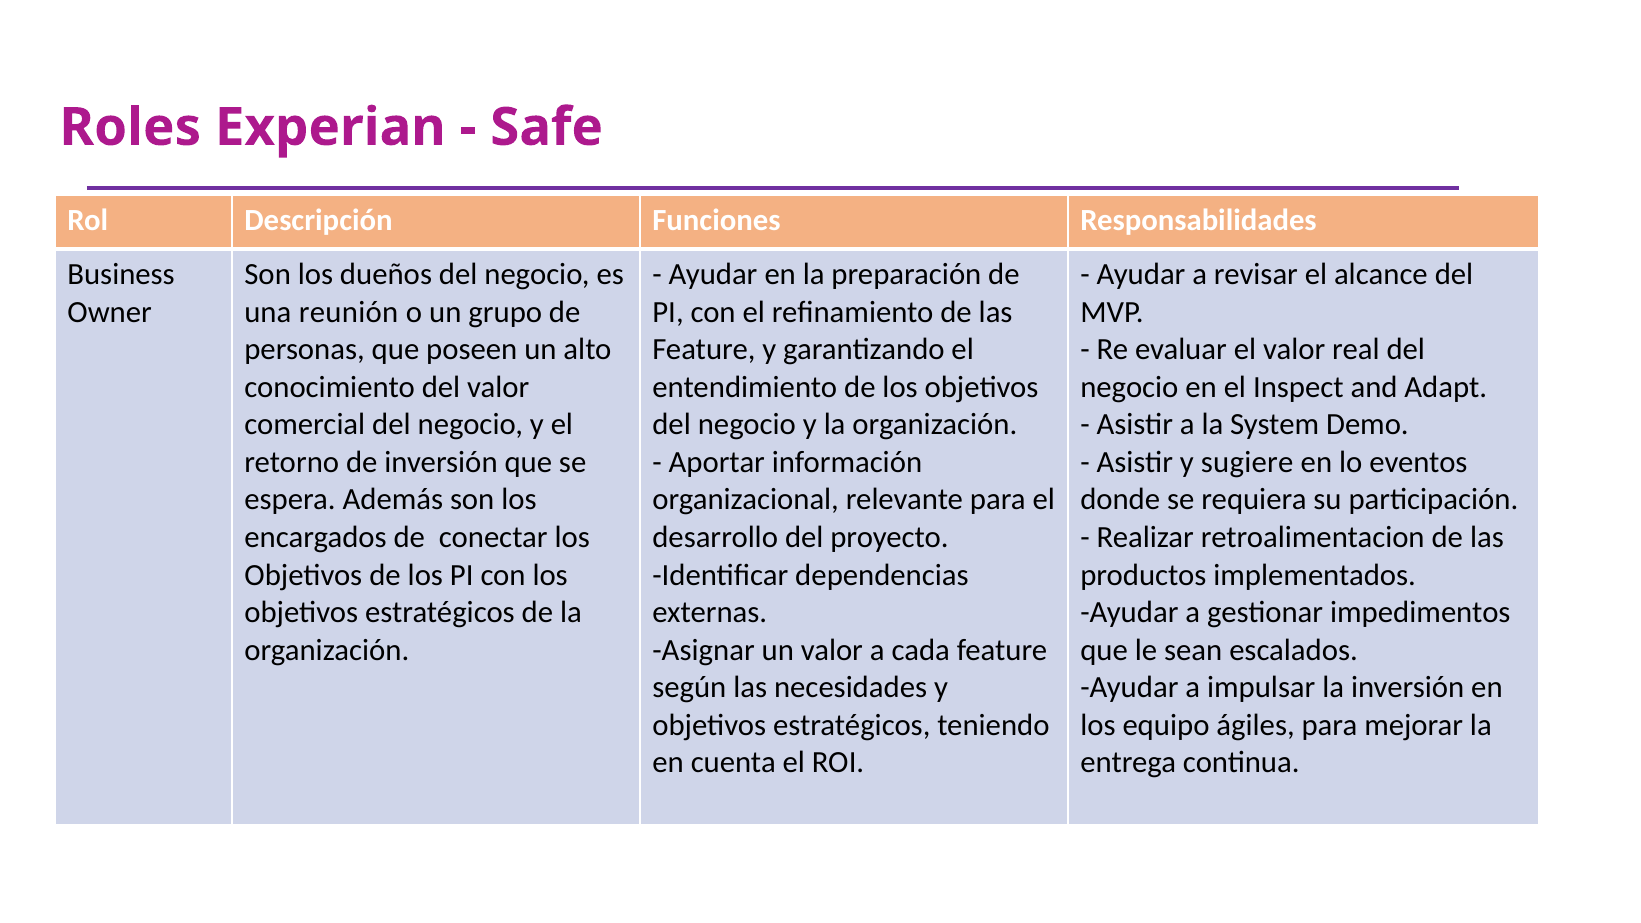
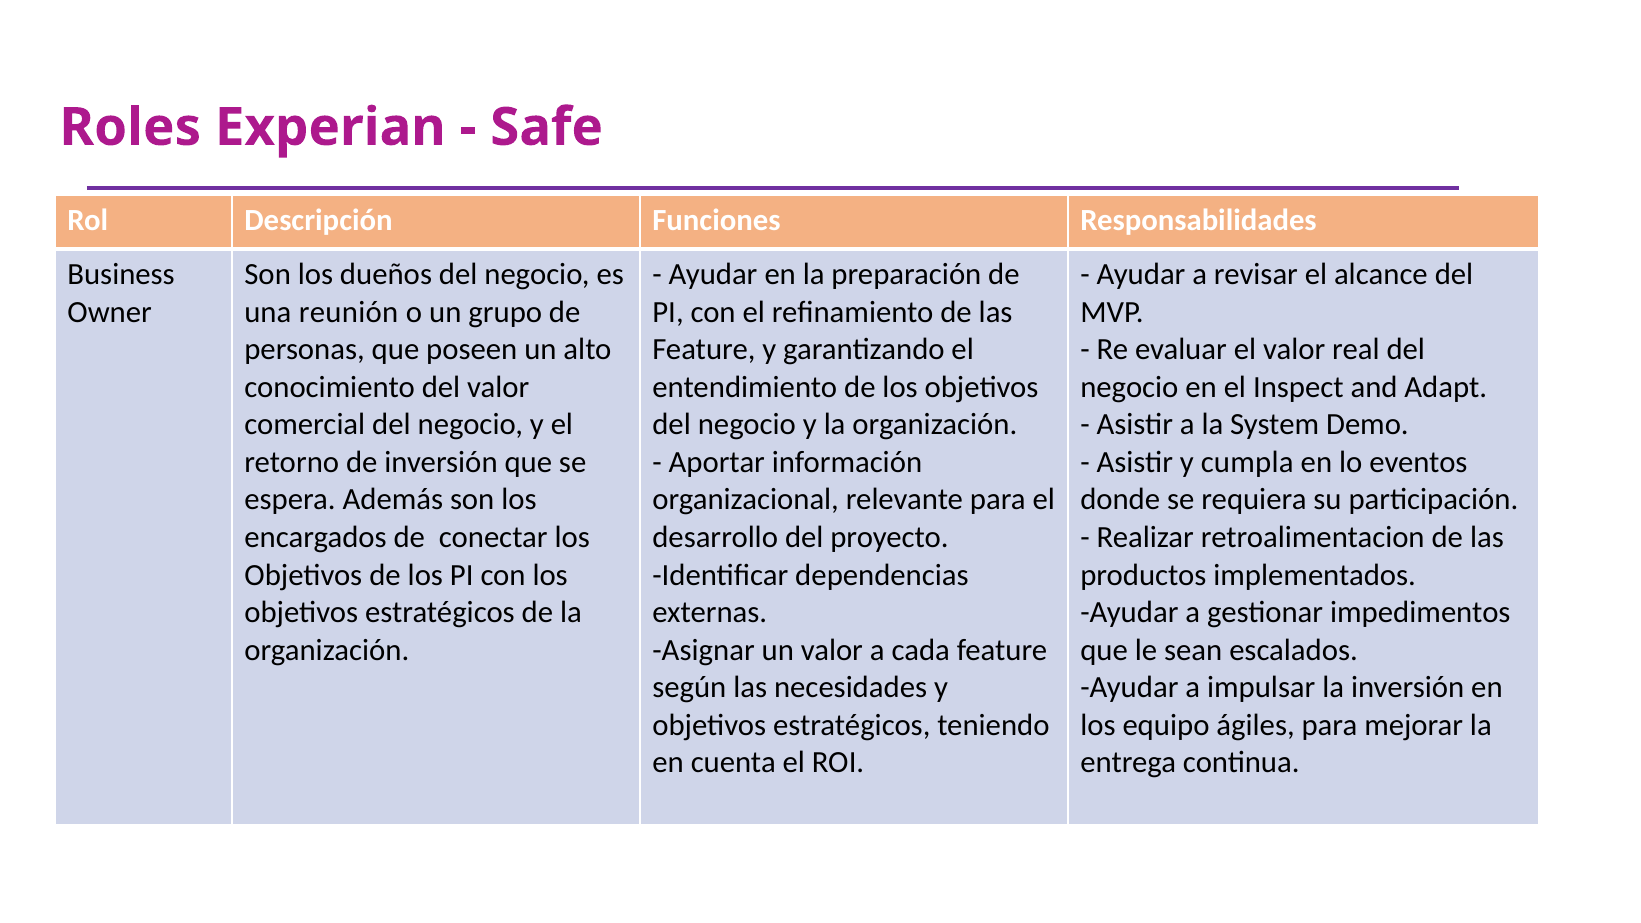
sugiere: sugiere -> cumpla
